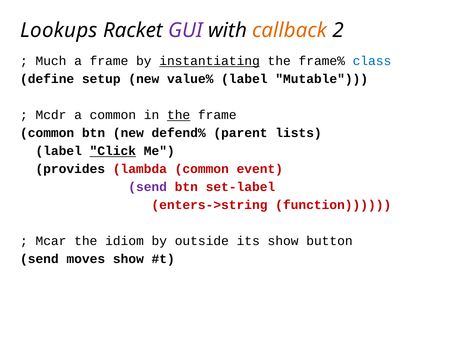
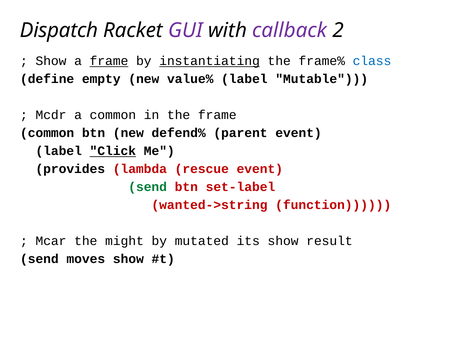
Lookups: Lookups -> Dispatch
callback colour: orange -> purple
Much at (51, 61): Much -> Show
frame at (109, 61) underline: none -> present
setup: setup -> empty
the at (179, 115) underline: present -> none
parent lists: lists -> event
lambda common: common -> rescue
send at (148, 187) colour: purple -> green
enters->string: enters->string -> wanted->string
idiom: idiom -> might
outside: outside -> mutated
button: button -> result
